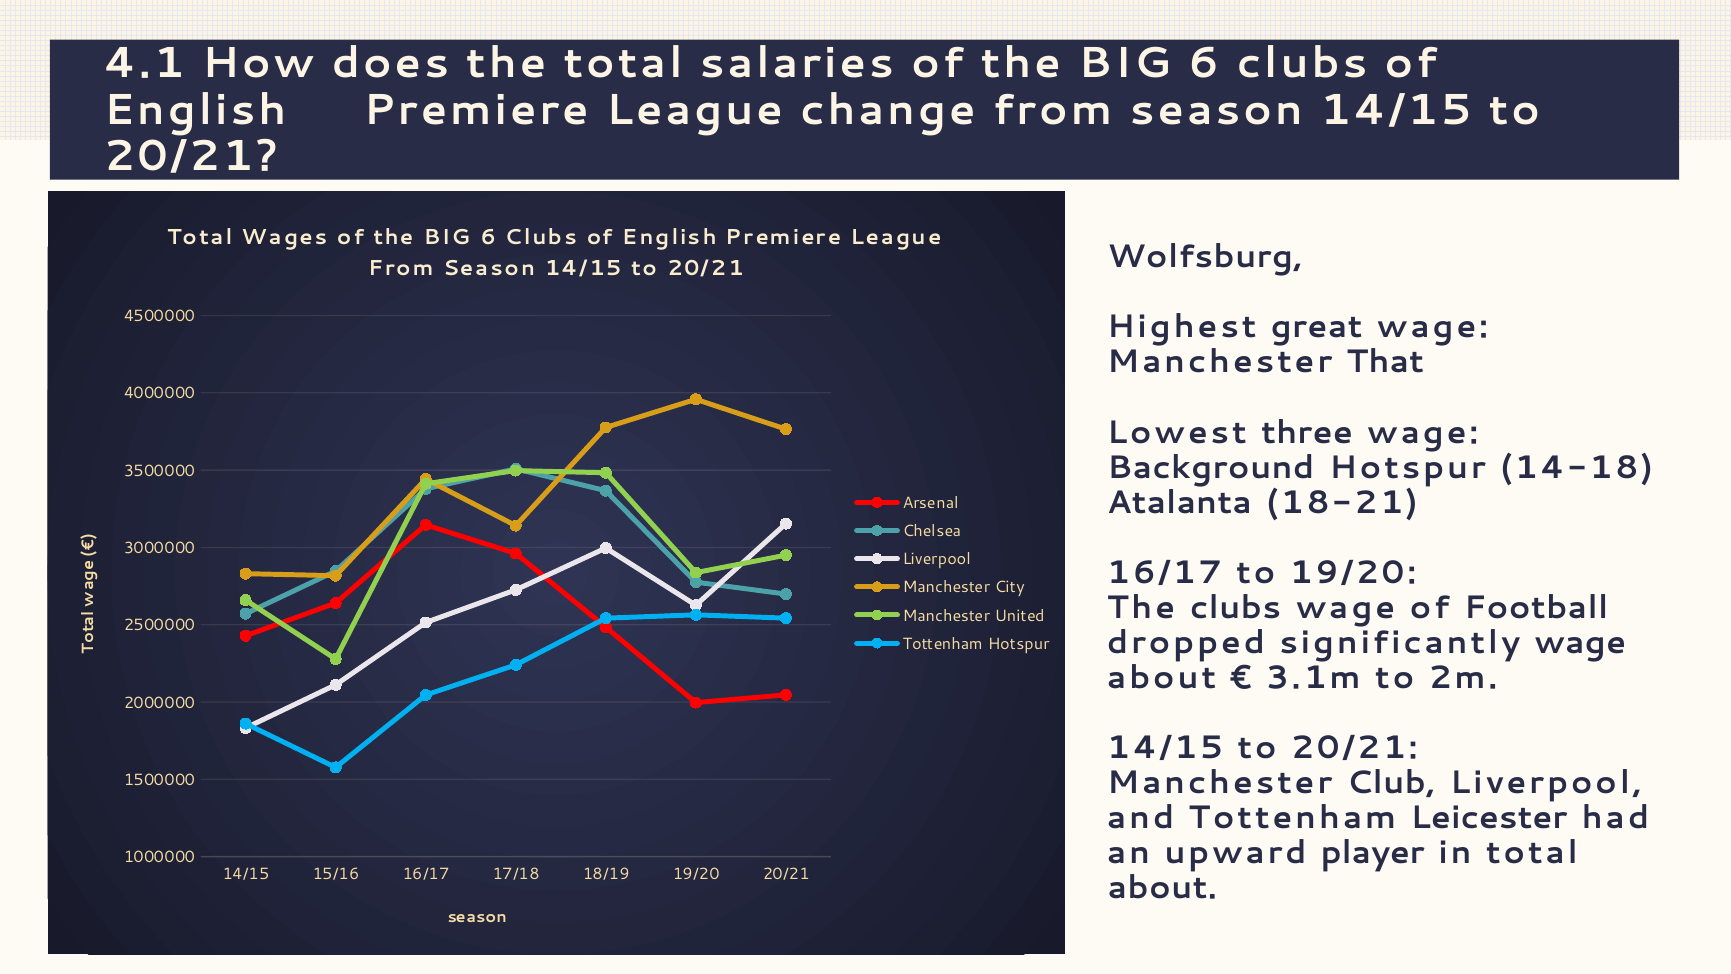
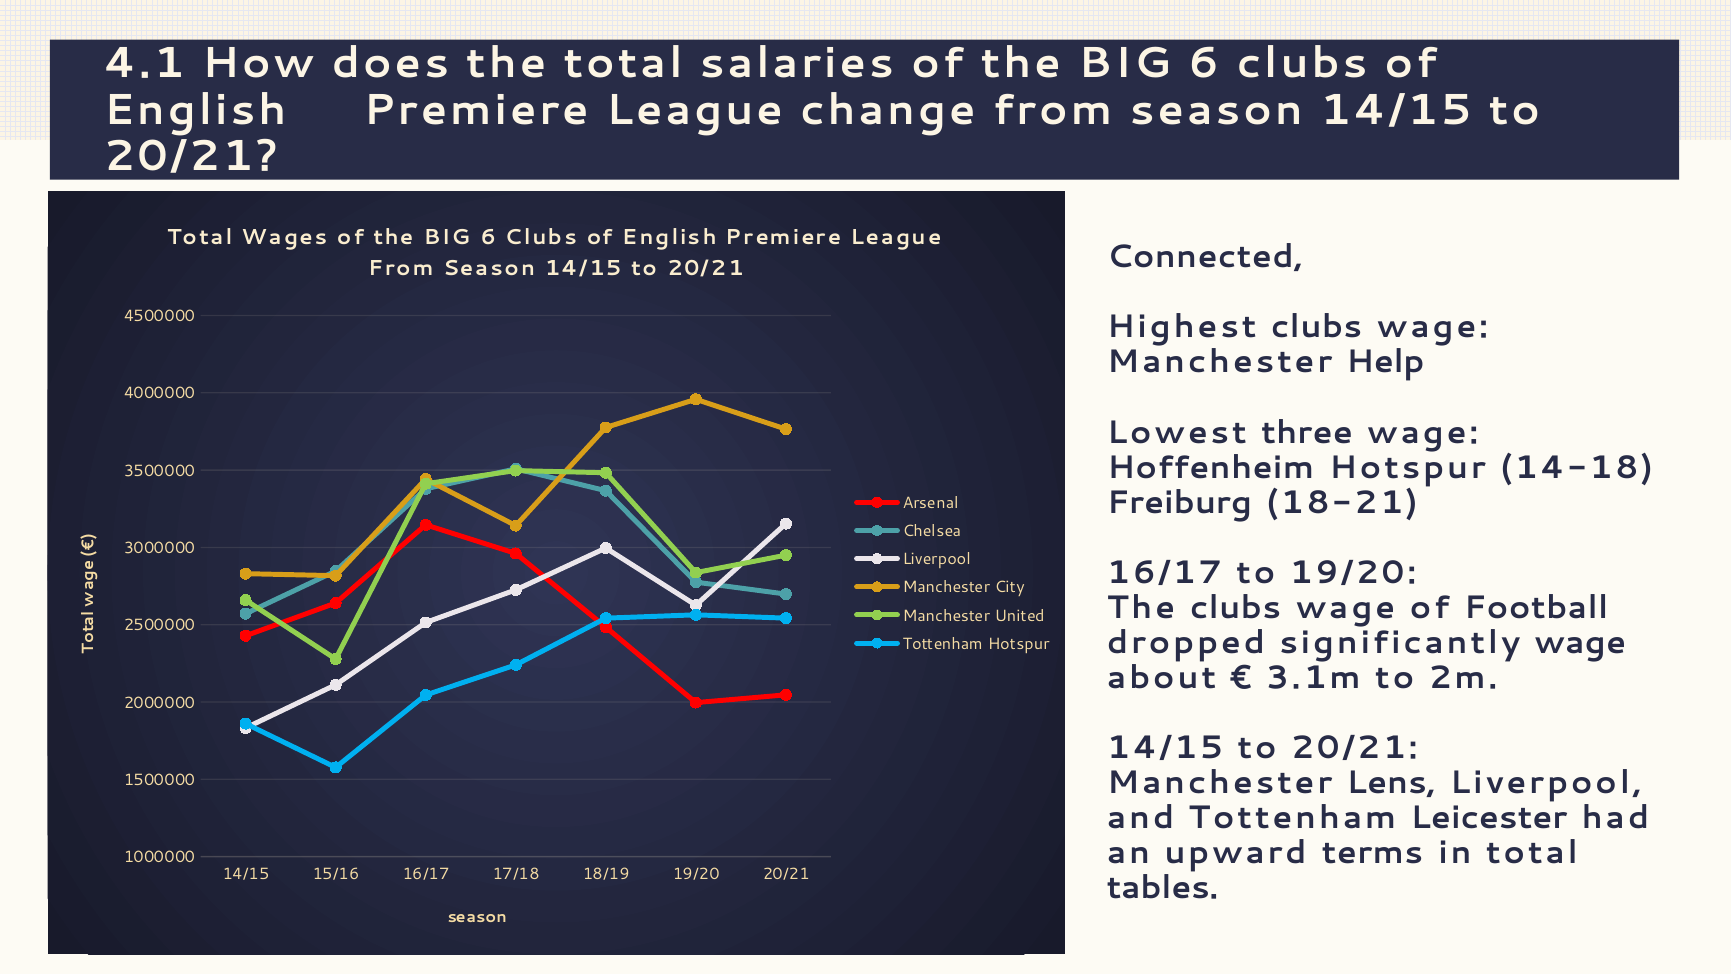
Wolfsburg: Wolfsburg -> Connected
Highest great: great -> clubs
That: That -> Help
Background: Background -> Hoffenheim
Atalanta: Atalanta -> Freiburg
Club: Club -> Lens
player: player -> terms
about at (1162, 888): about -> tables
